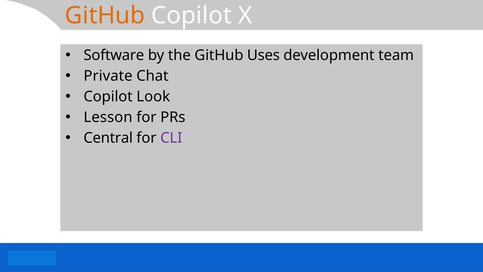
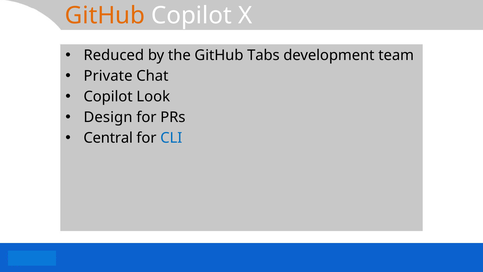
Software: Software -> Reduced
Uses: Uses -> Tabs
Lesson: Lesson -> Design
CLI colour: purple -> blue
